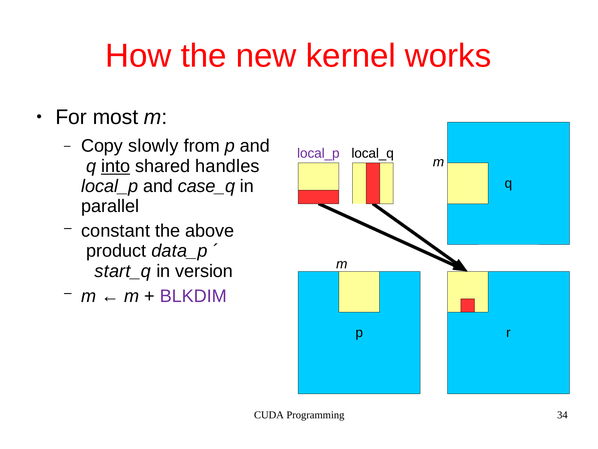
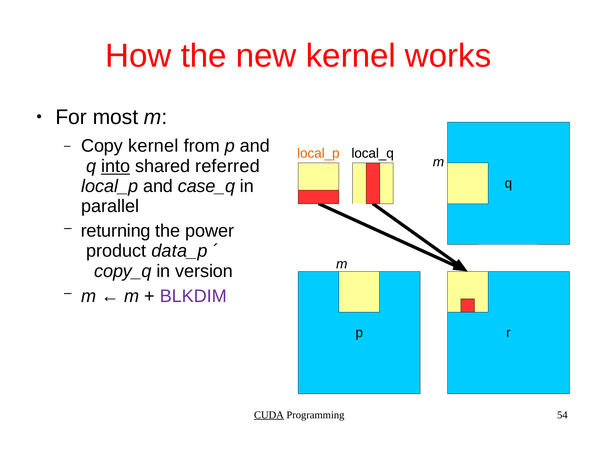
Copy slowly: slowly -> kernel
local_p at (318, 153) colour: purple -> orange
handles: handles -> referred
constant: constant -> returning
above: above -> power
start_q: start_q -> copy_q
CUDA underline: none -> present
34: 34 -> 54
